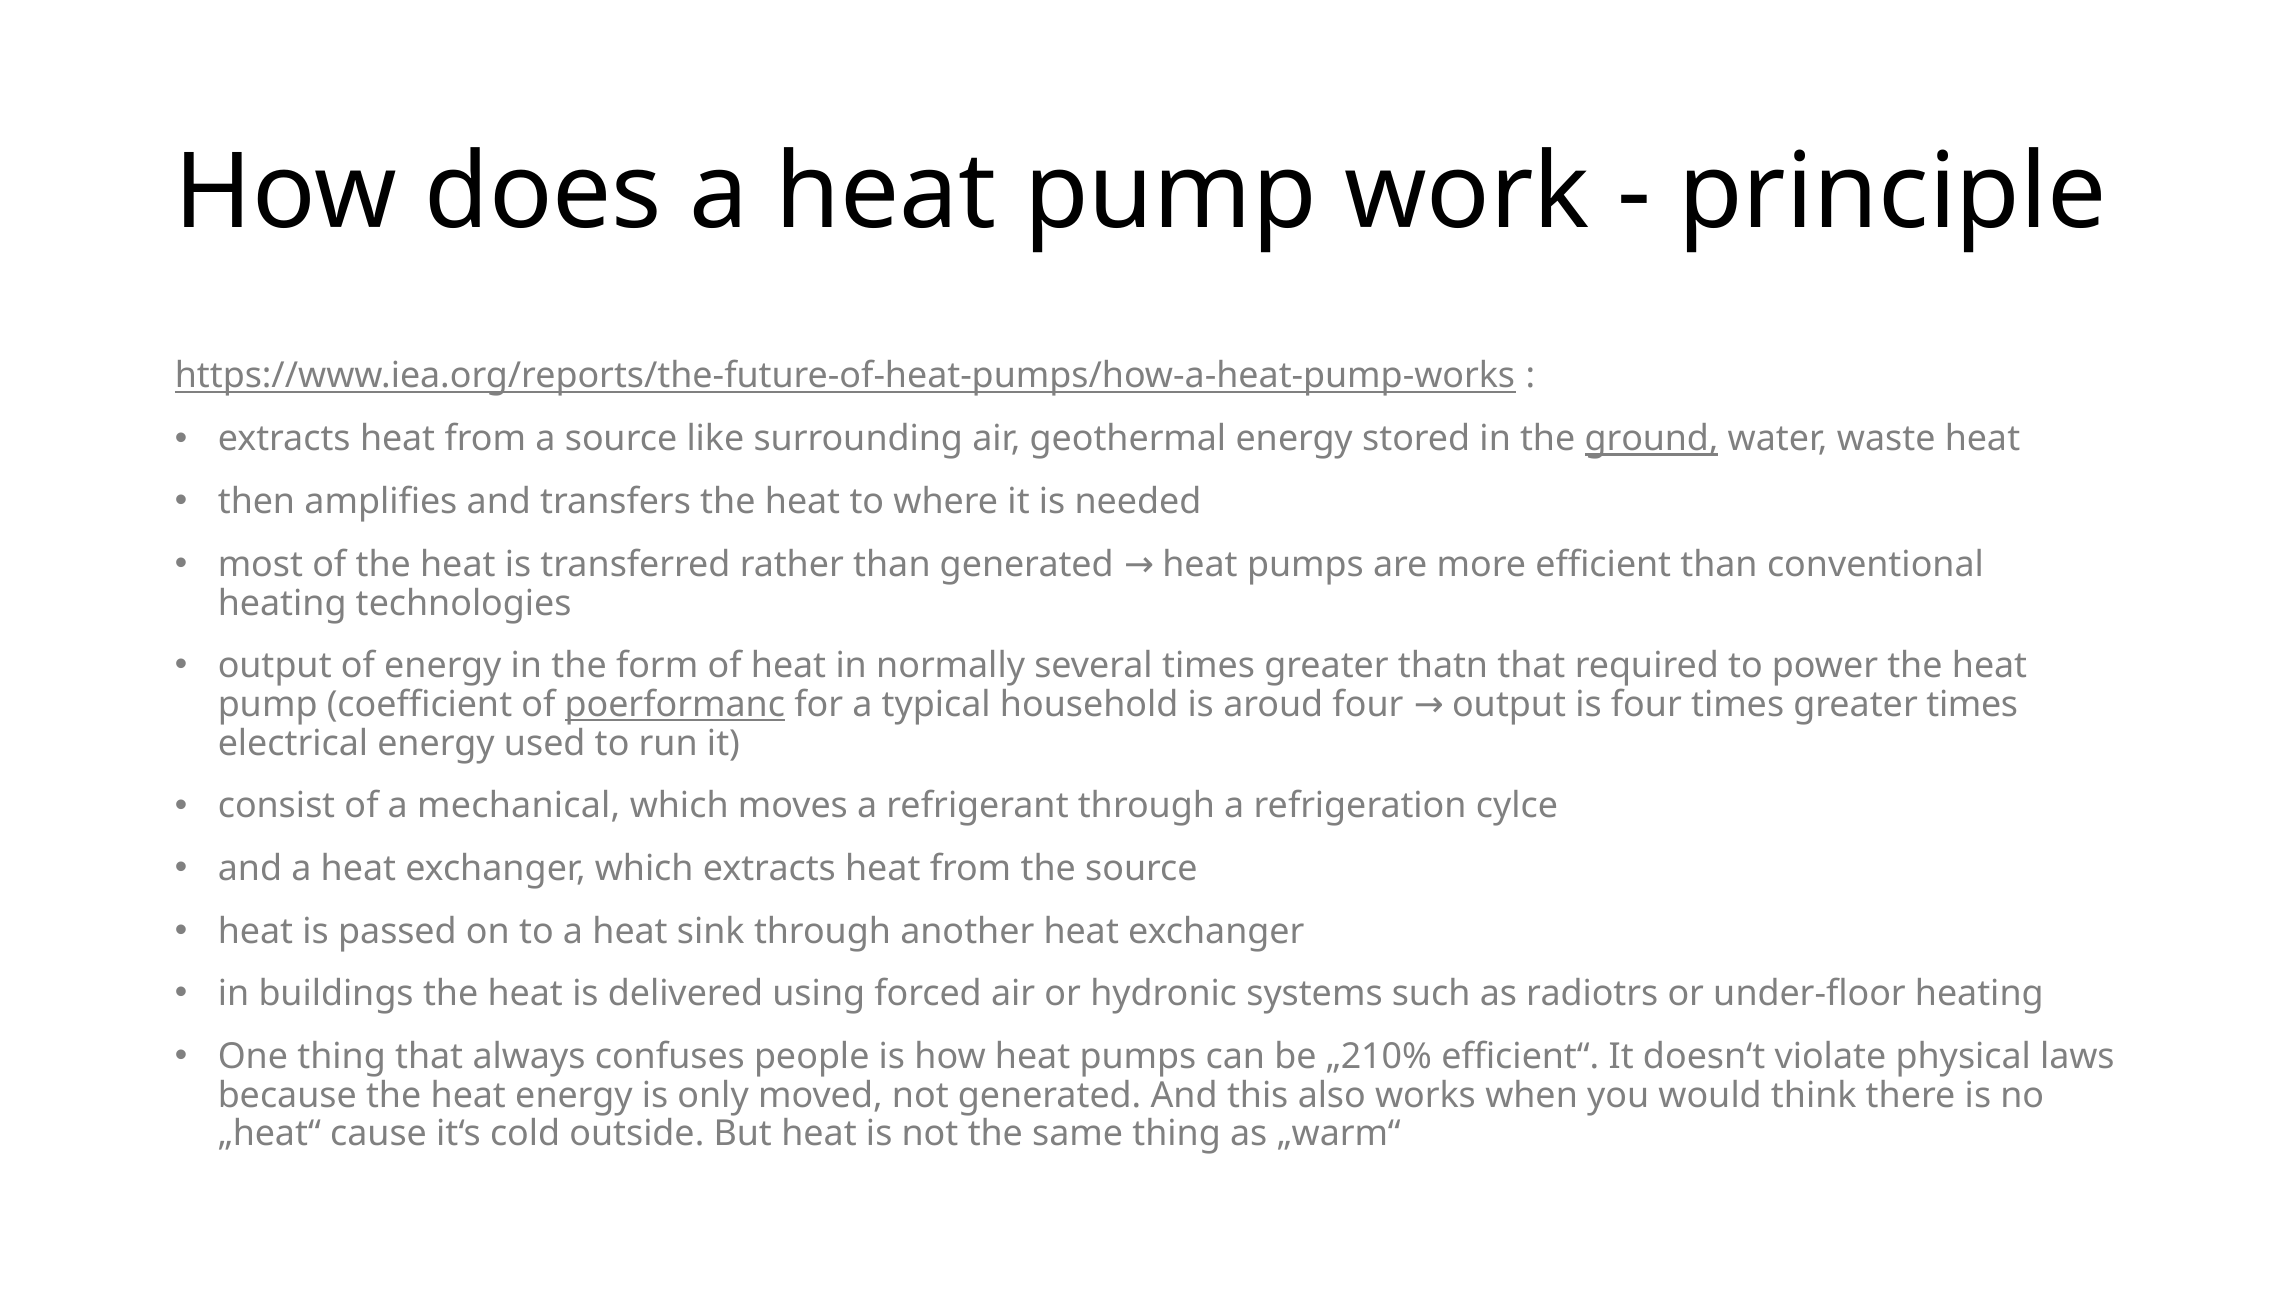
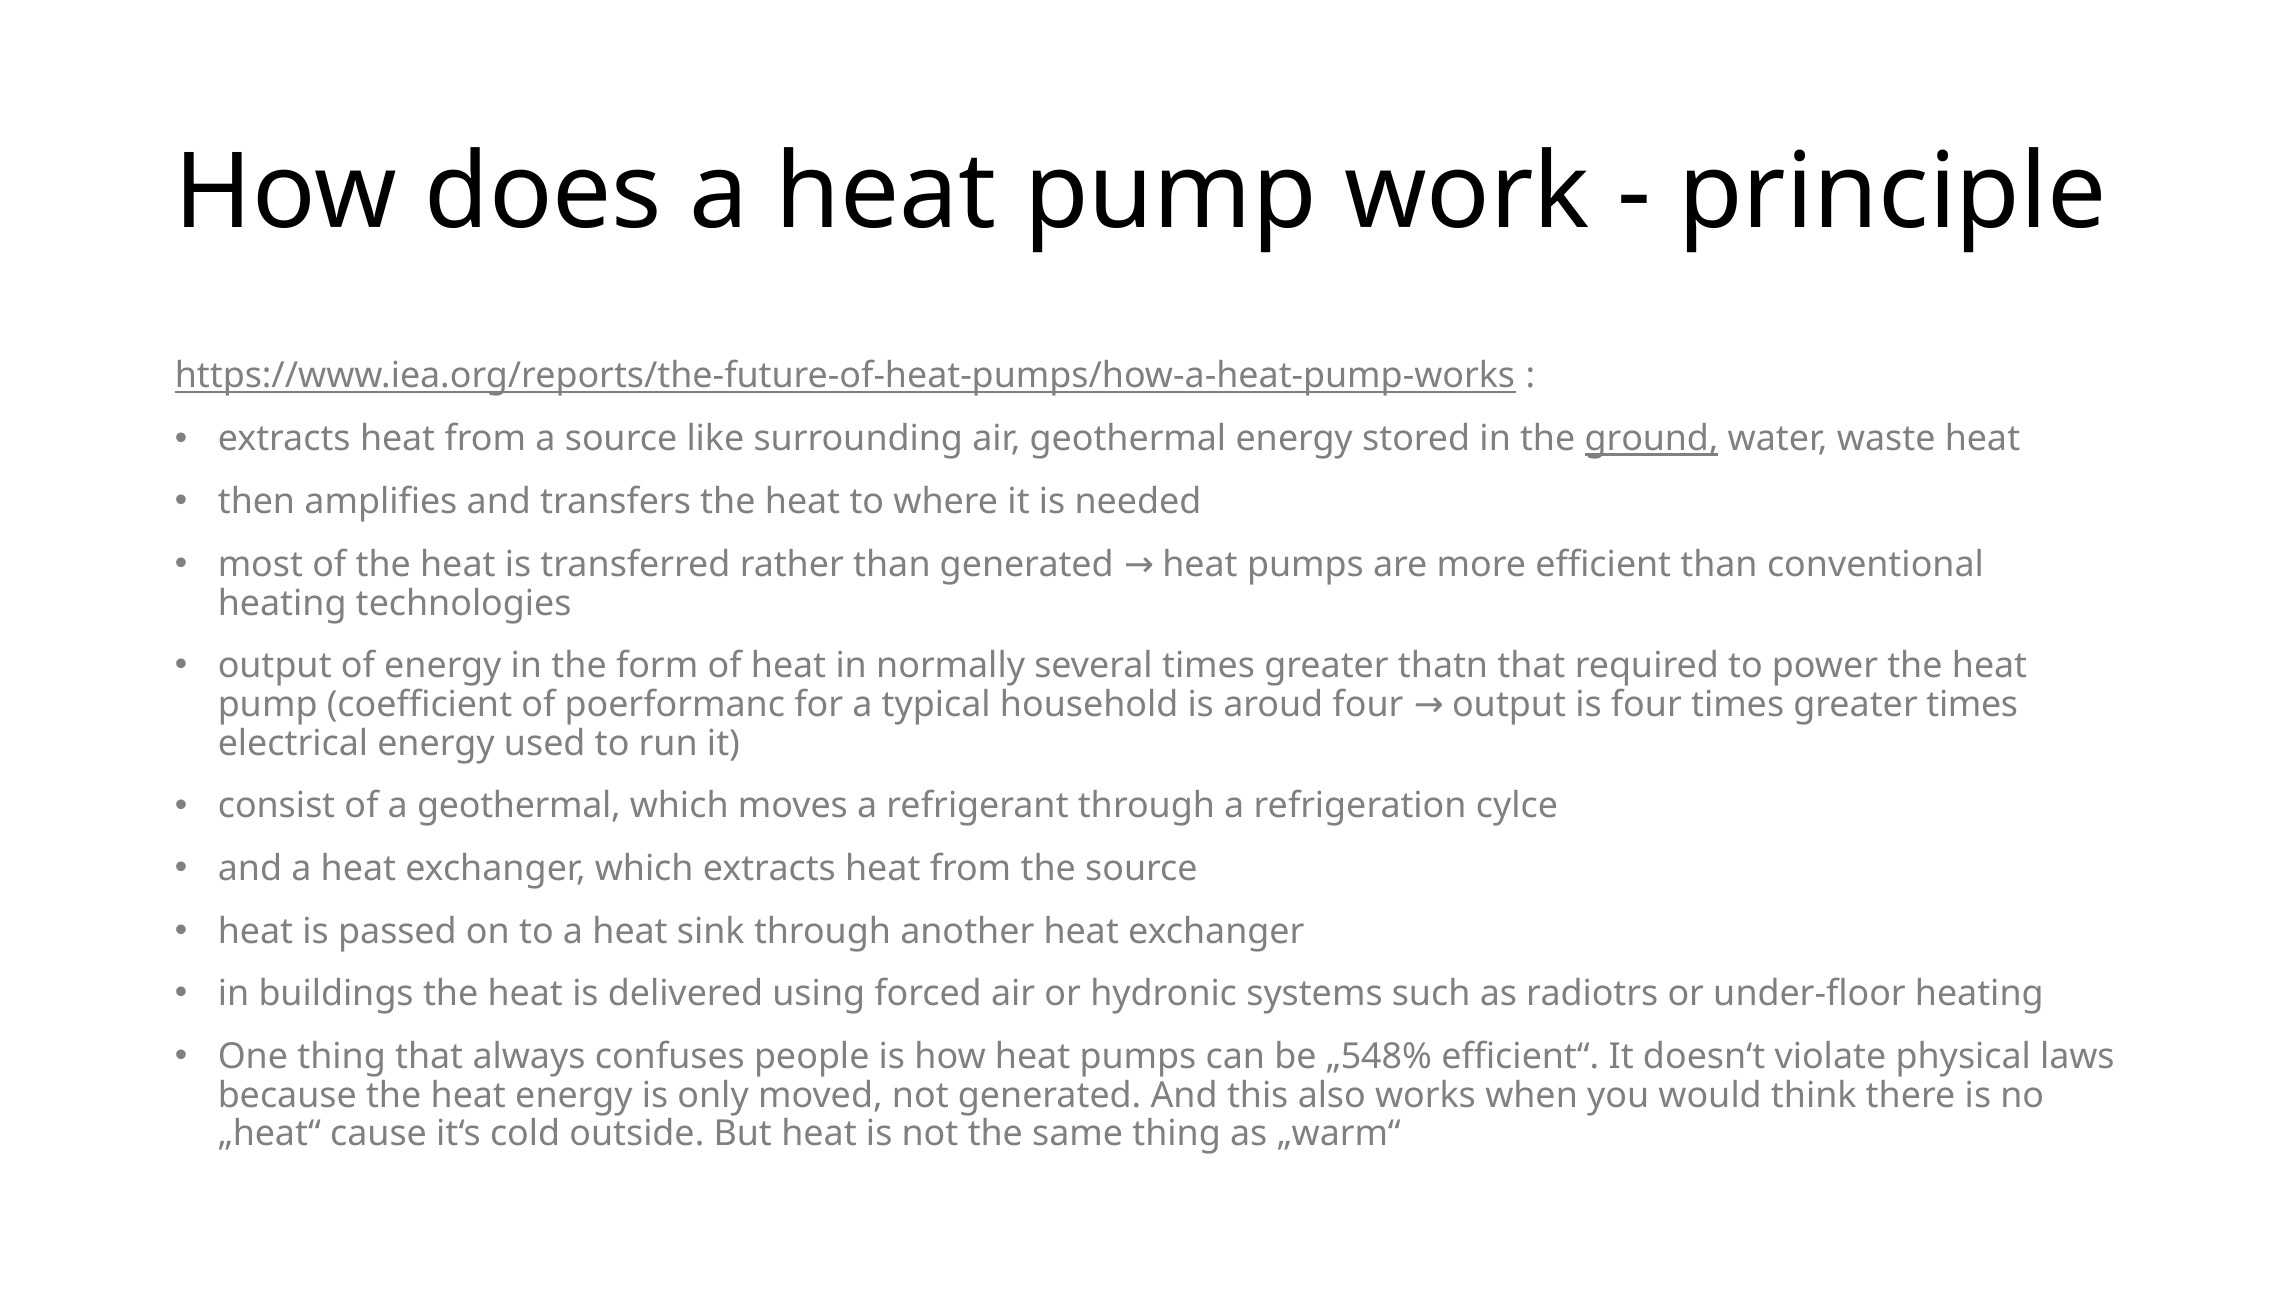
poerformanc underline: present -> none
a mechanical: mechanical -> geothermal
„210%: „210% -> „548%
